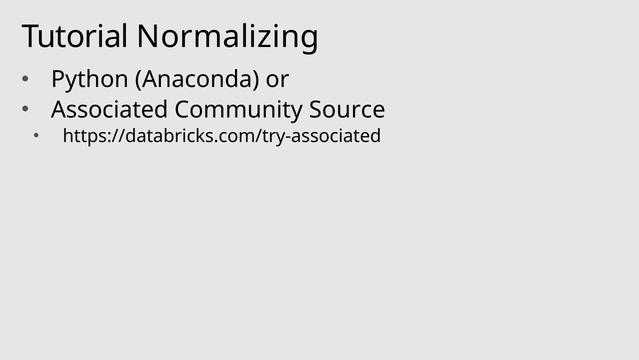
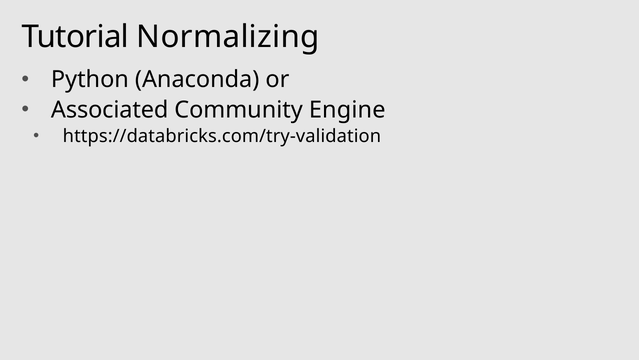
Source: Source -> Engine
https://databricks.com/try-associated: https://databricks.com/try-associated -> https://databricks.com/try-validation
